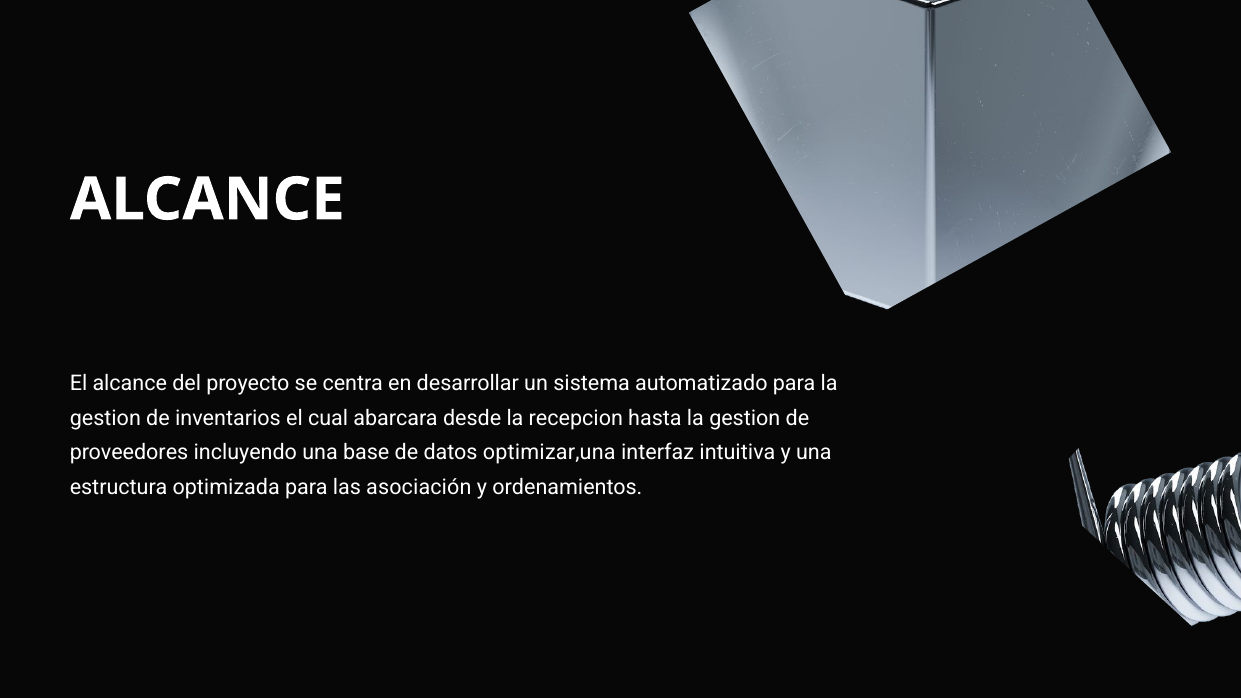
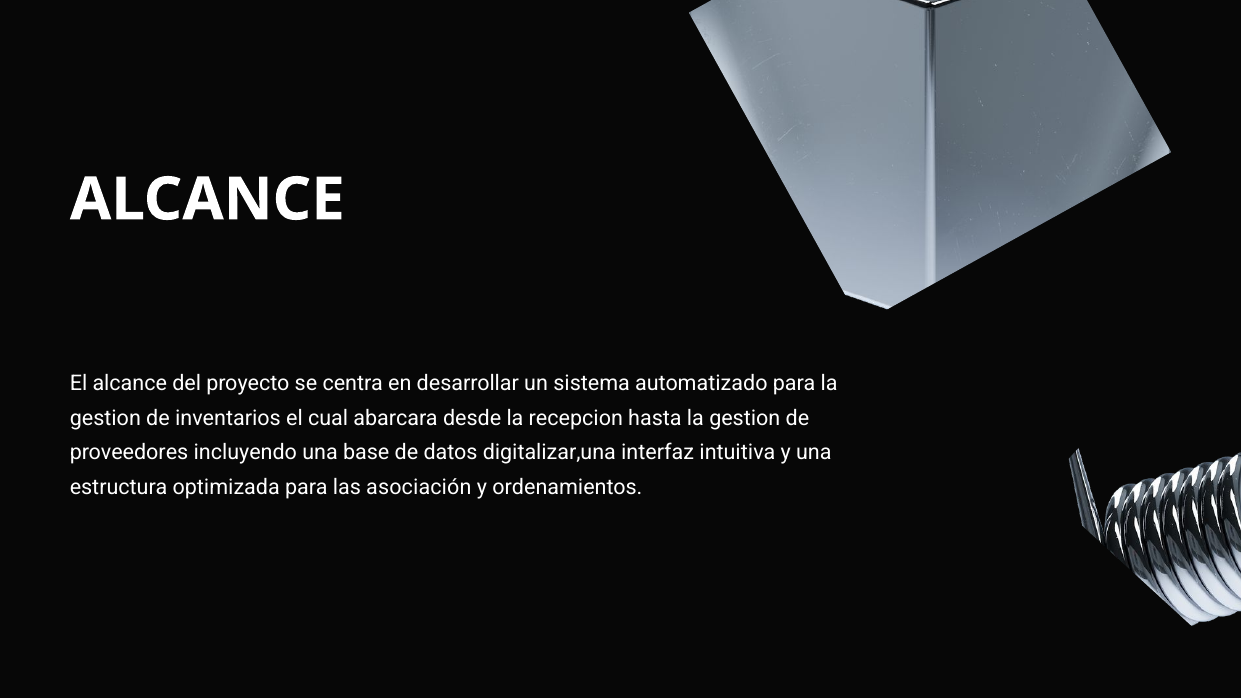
optimizar,una: optimizar,una -> digitalizar,una
